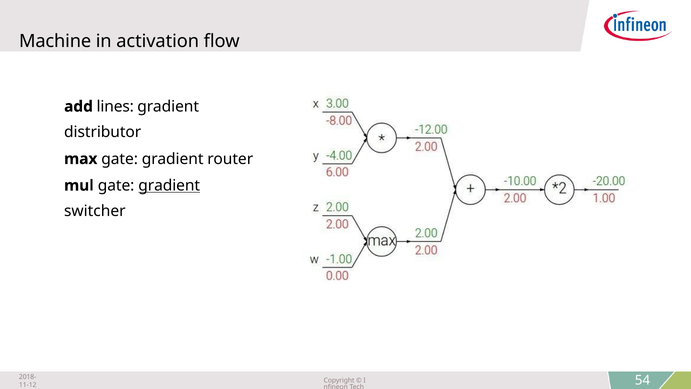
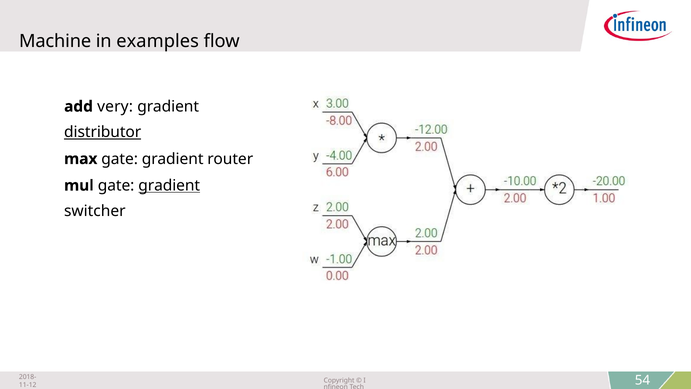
activation: activation -> examples
lines: lines -> very
distributor underline: none -> present
